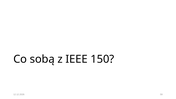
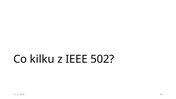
sobą: sobą -> kilku
150: 150 -> 502
